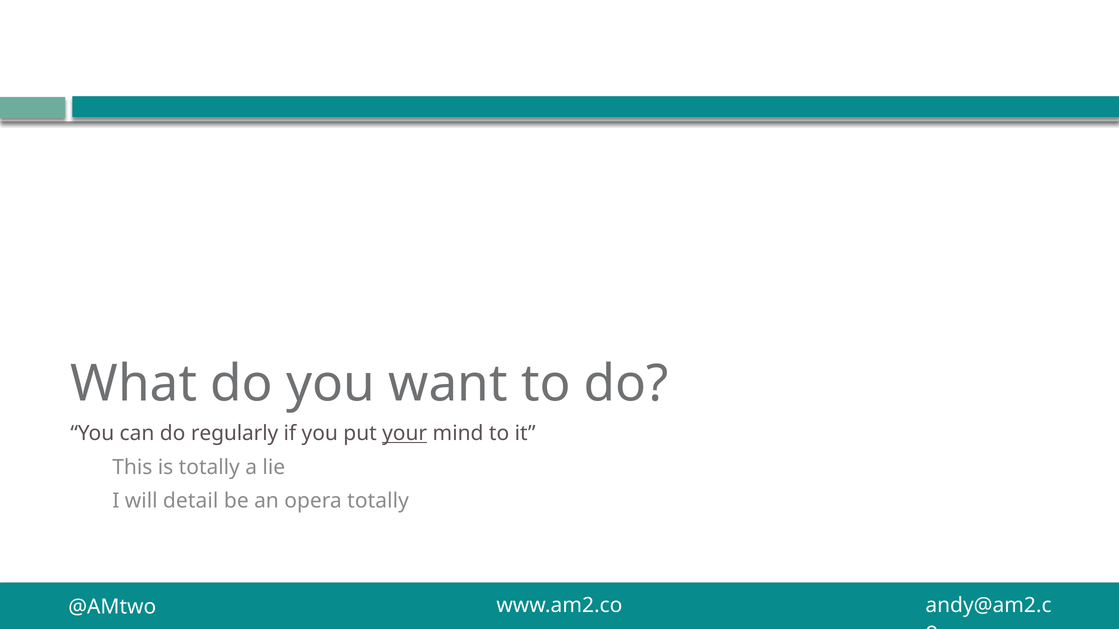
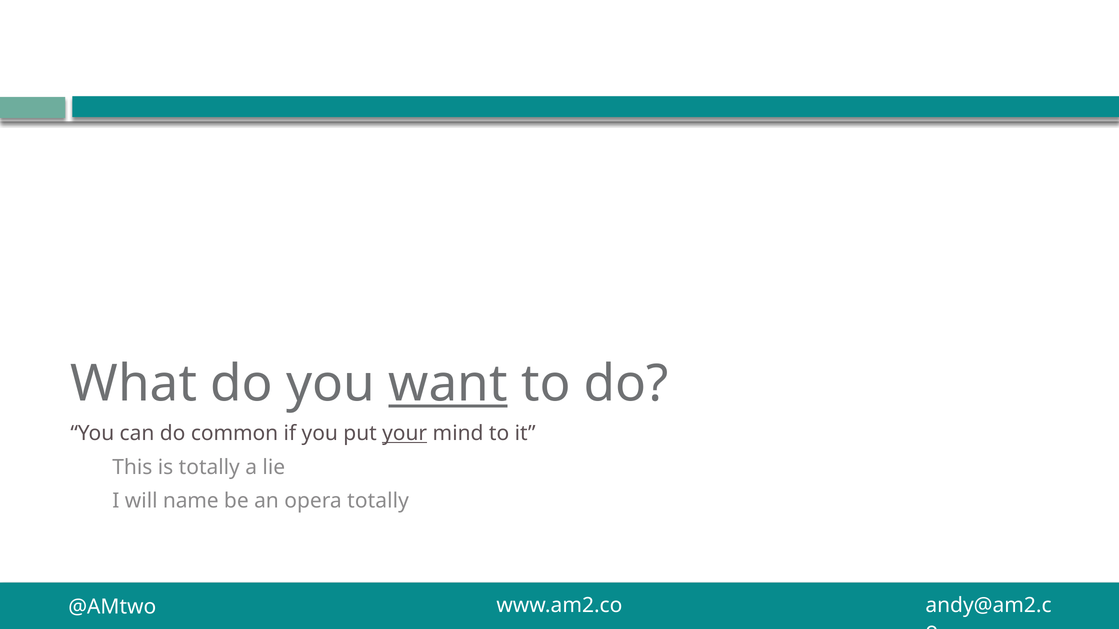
want underline: none -> present
regularly: regularly -> common
detail: detail -> name
